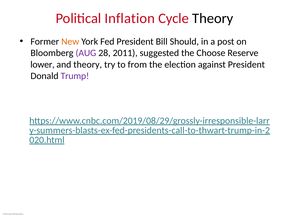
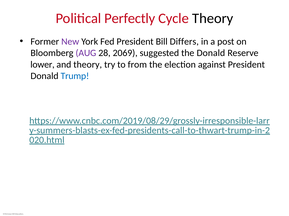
Inflation: Inflation -> Perfectly
New colour: orange -> purple
Should: Should -> Differs
2011: 2011 -> 2069
the Choose: Choose -> Donald
Trump colour: purple -> blue
